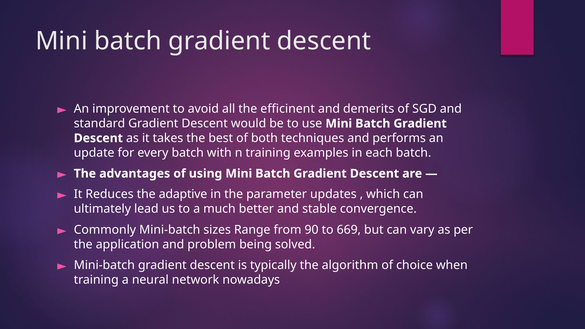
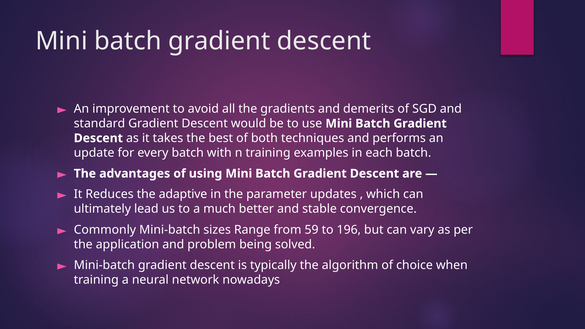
efficinent: efficinent -> gradients
90: 90 -> 59
669: 669 -> 196
